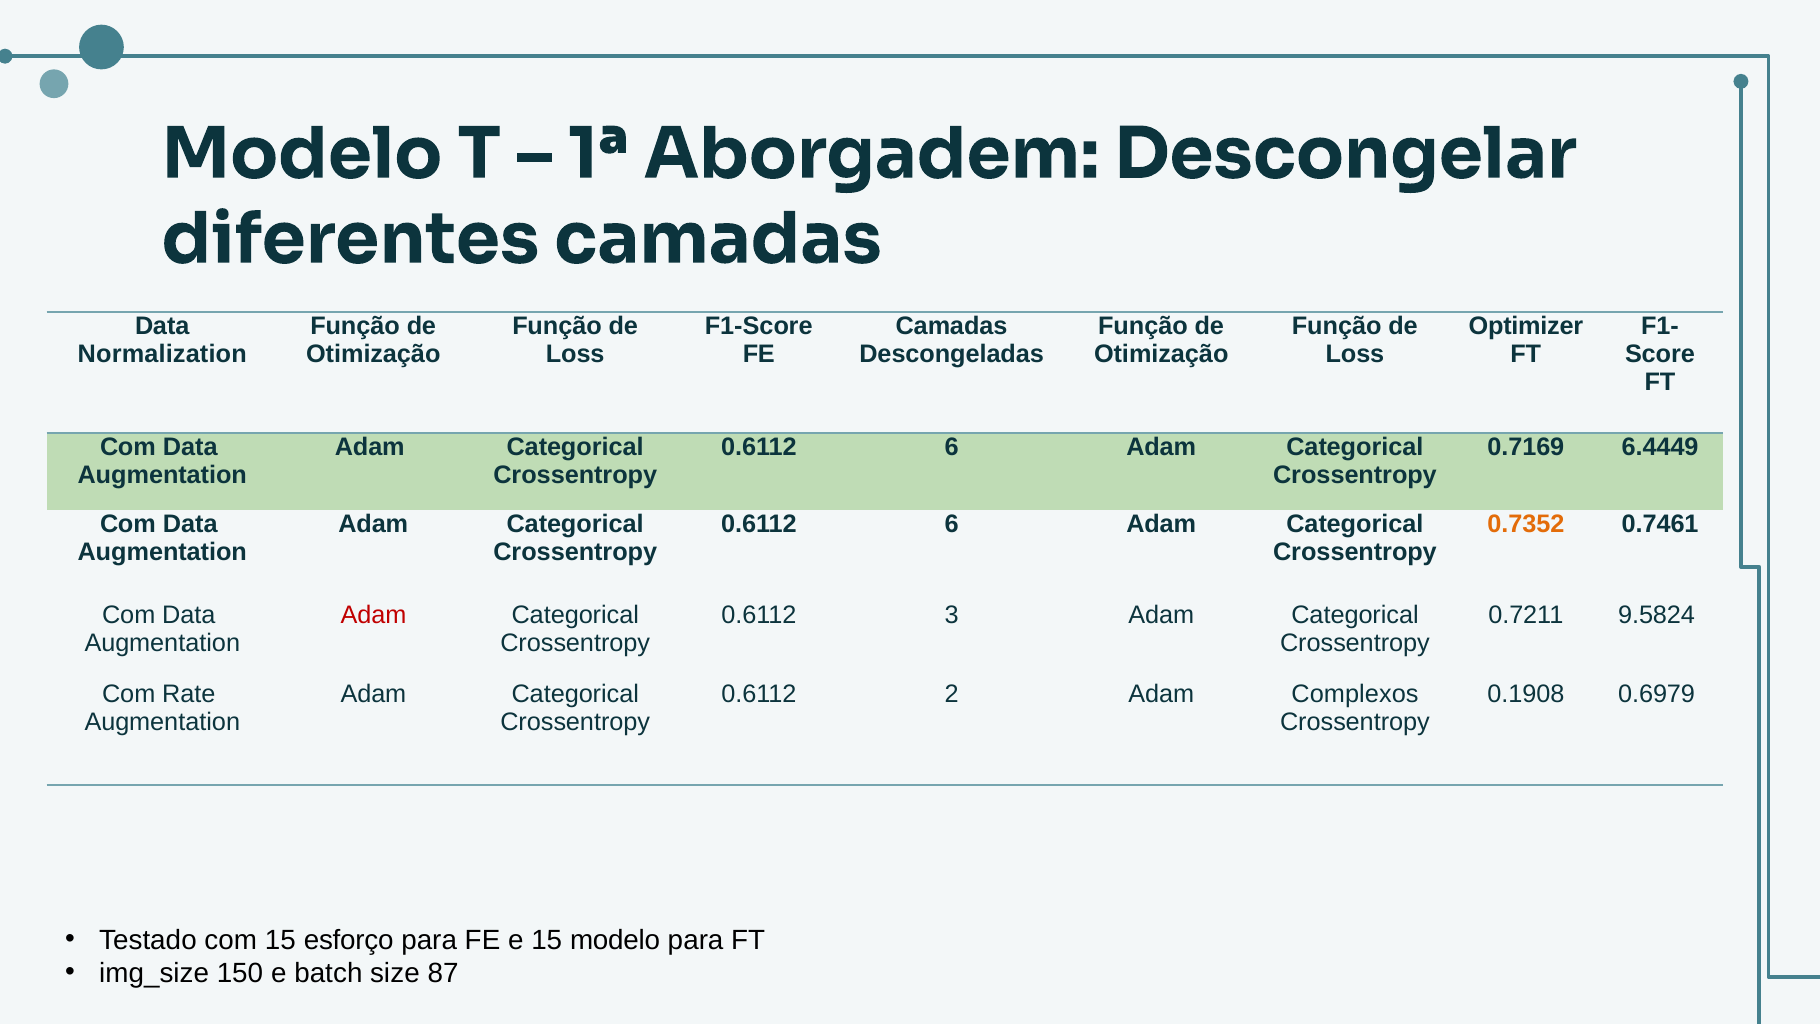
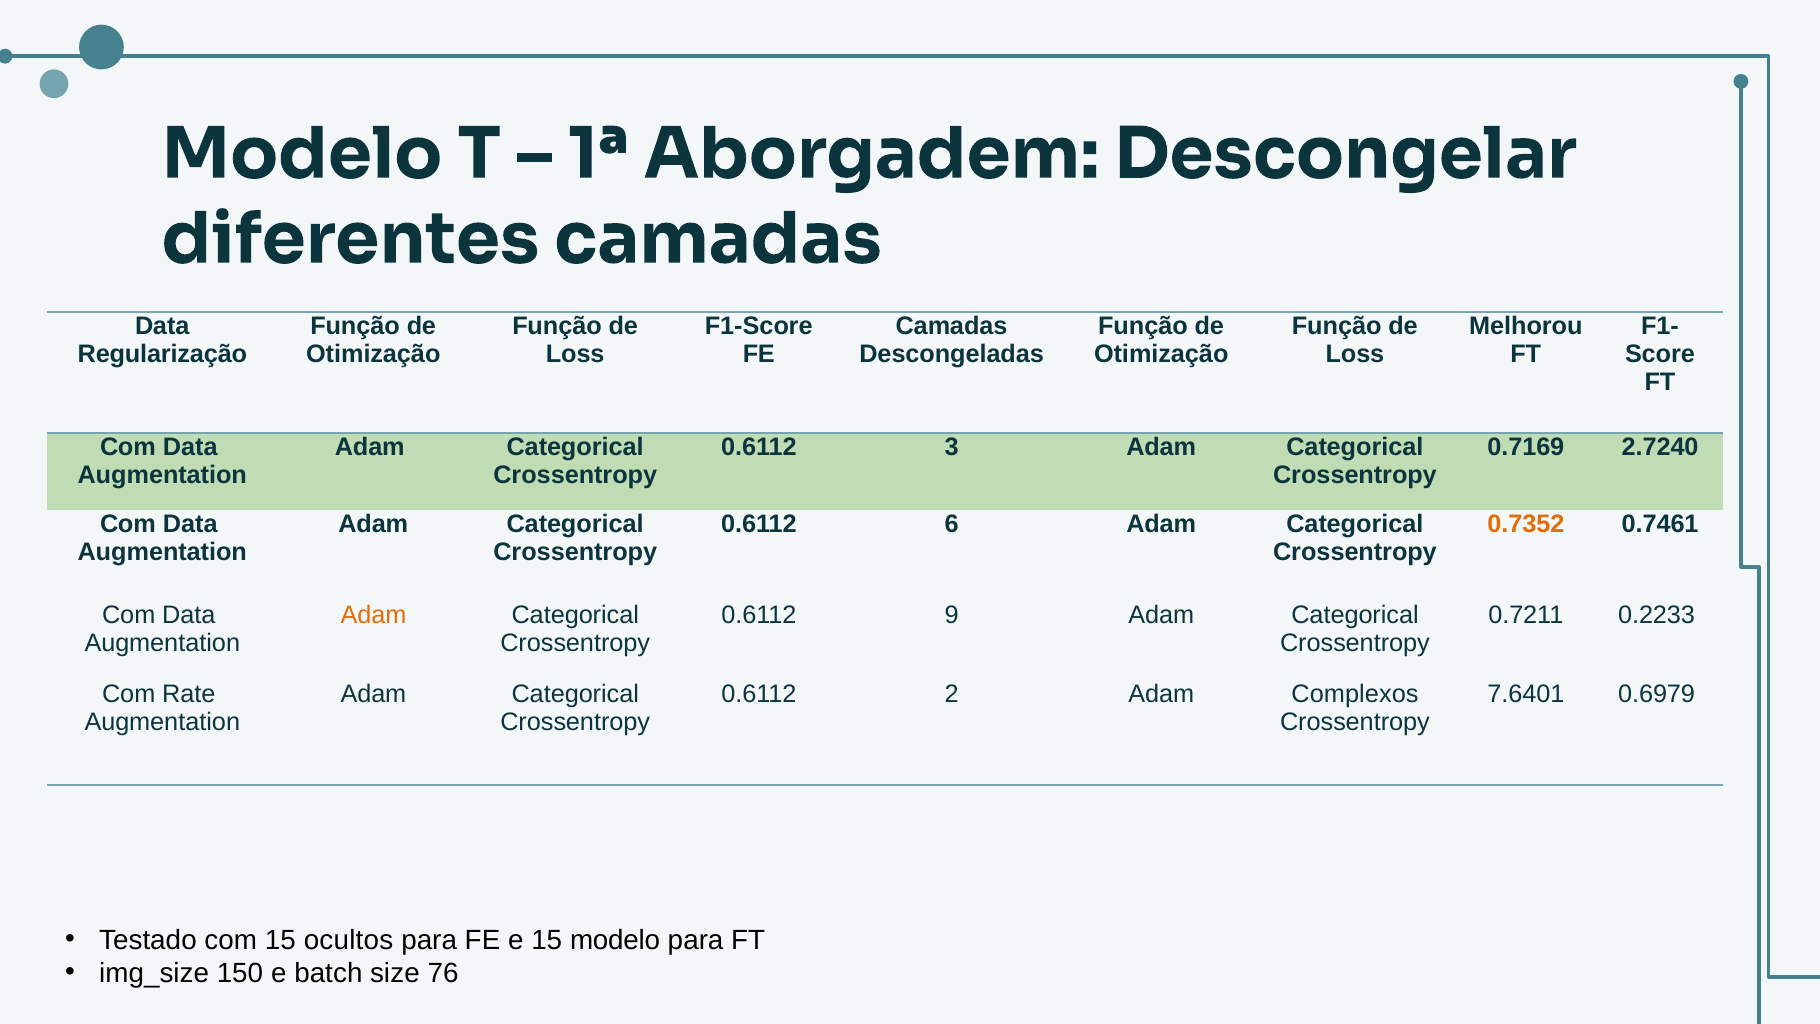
Optimizer: Optimizer -> Melhorou
Normalization: Normalization -> Regularização
6 at (952, 447): 6 -> 3
6.4449: 6.4449 -> 2.7240
Adam at (373, 615) colour: red -> orange
3: 3 -> 9
9.5824: 9.5824 -> 0.2233
0.1908: 0.1908 -> 7.6401
esforço: esforço -> ocultos
87: 87 -> 76
